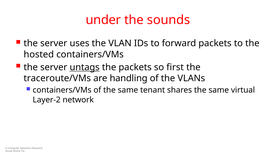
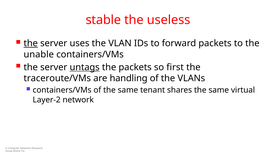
under: under -> stable
sounds: sounds -> useless
the at (31, 43) underline: none -> present
hosted: hosted -> unable
